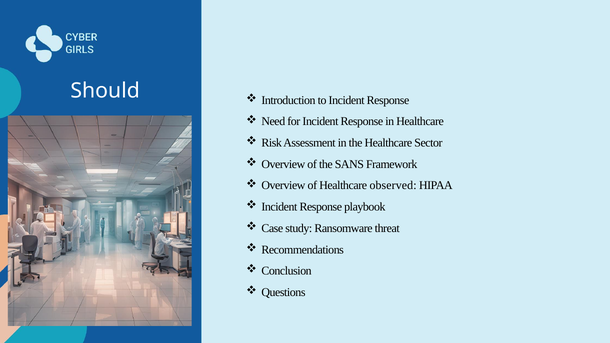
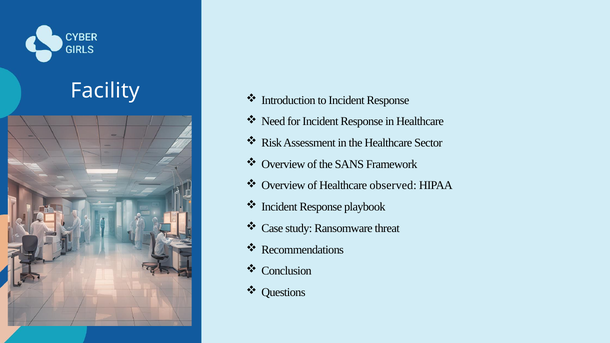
Should: Should -> Facility
